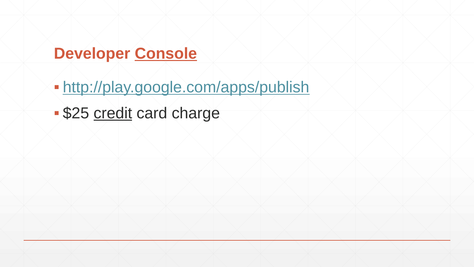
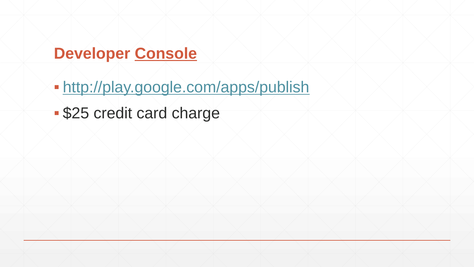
credit underline: present -> none
